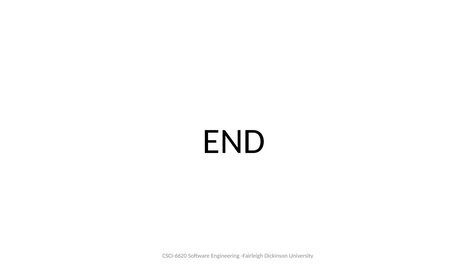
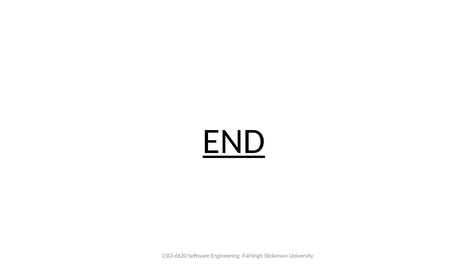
END underline: none -> present
